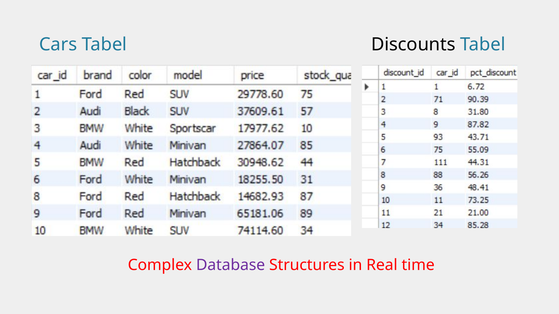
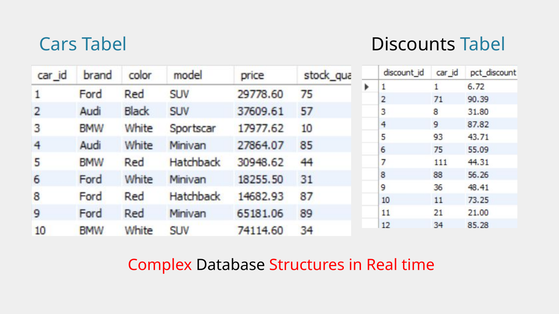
Database colour: purple -> black
